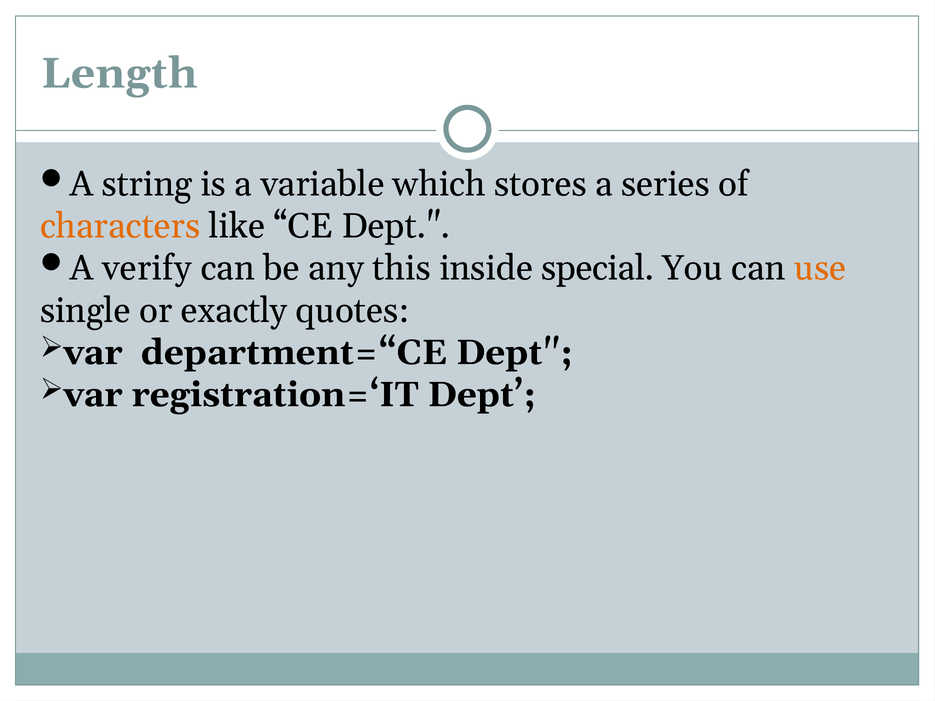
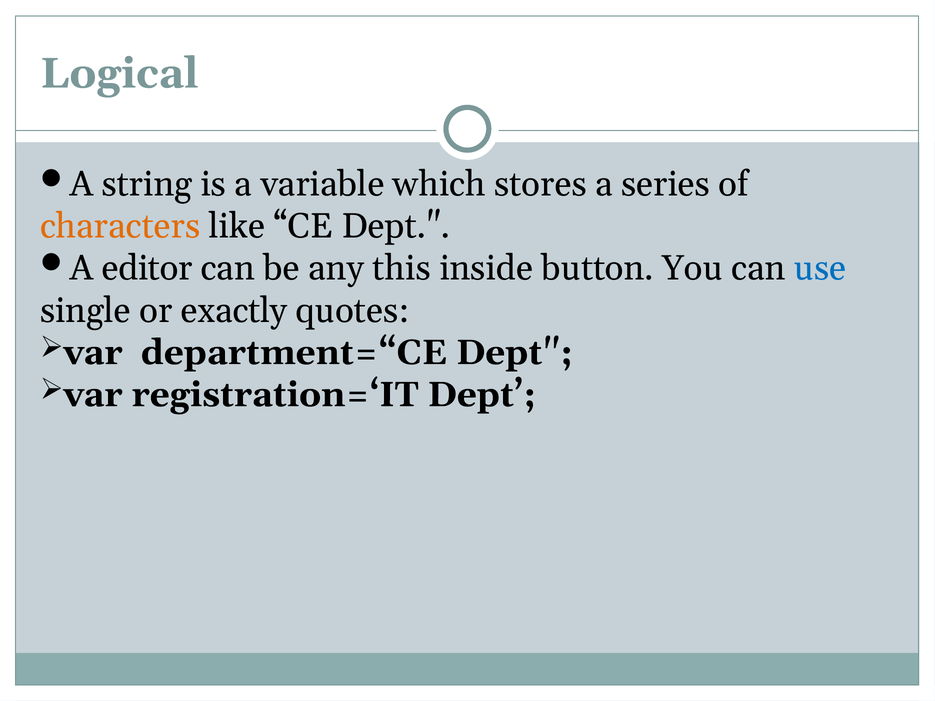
Length: Length -> Logical
verify: verify -> editor
special: special -> button
use colour: orange -> blue
